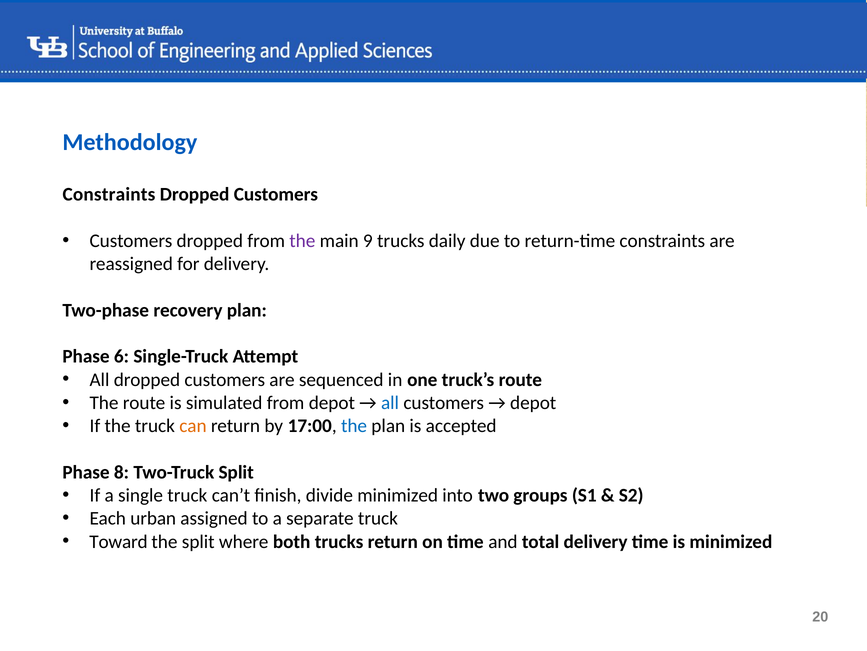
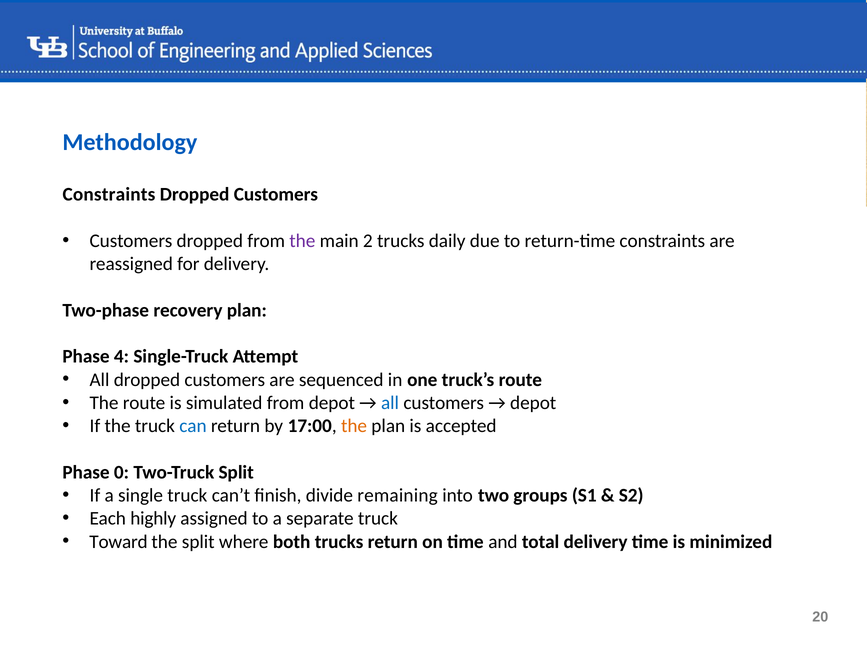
9: 9 -> 2
6: 6 -> 4
can colour: orange -> blue
the at (354, 425) colour: blue -> orange
8: 8 -> 0
divide minimized: minimized -> remaining
urban: urban -> highly
